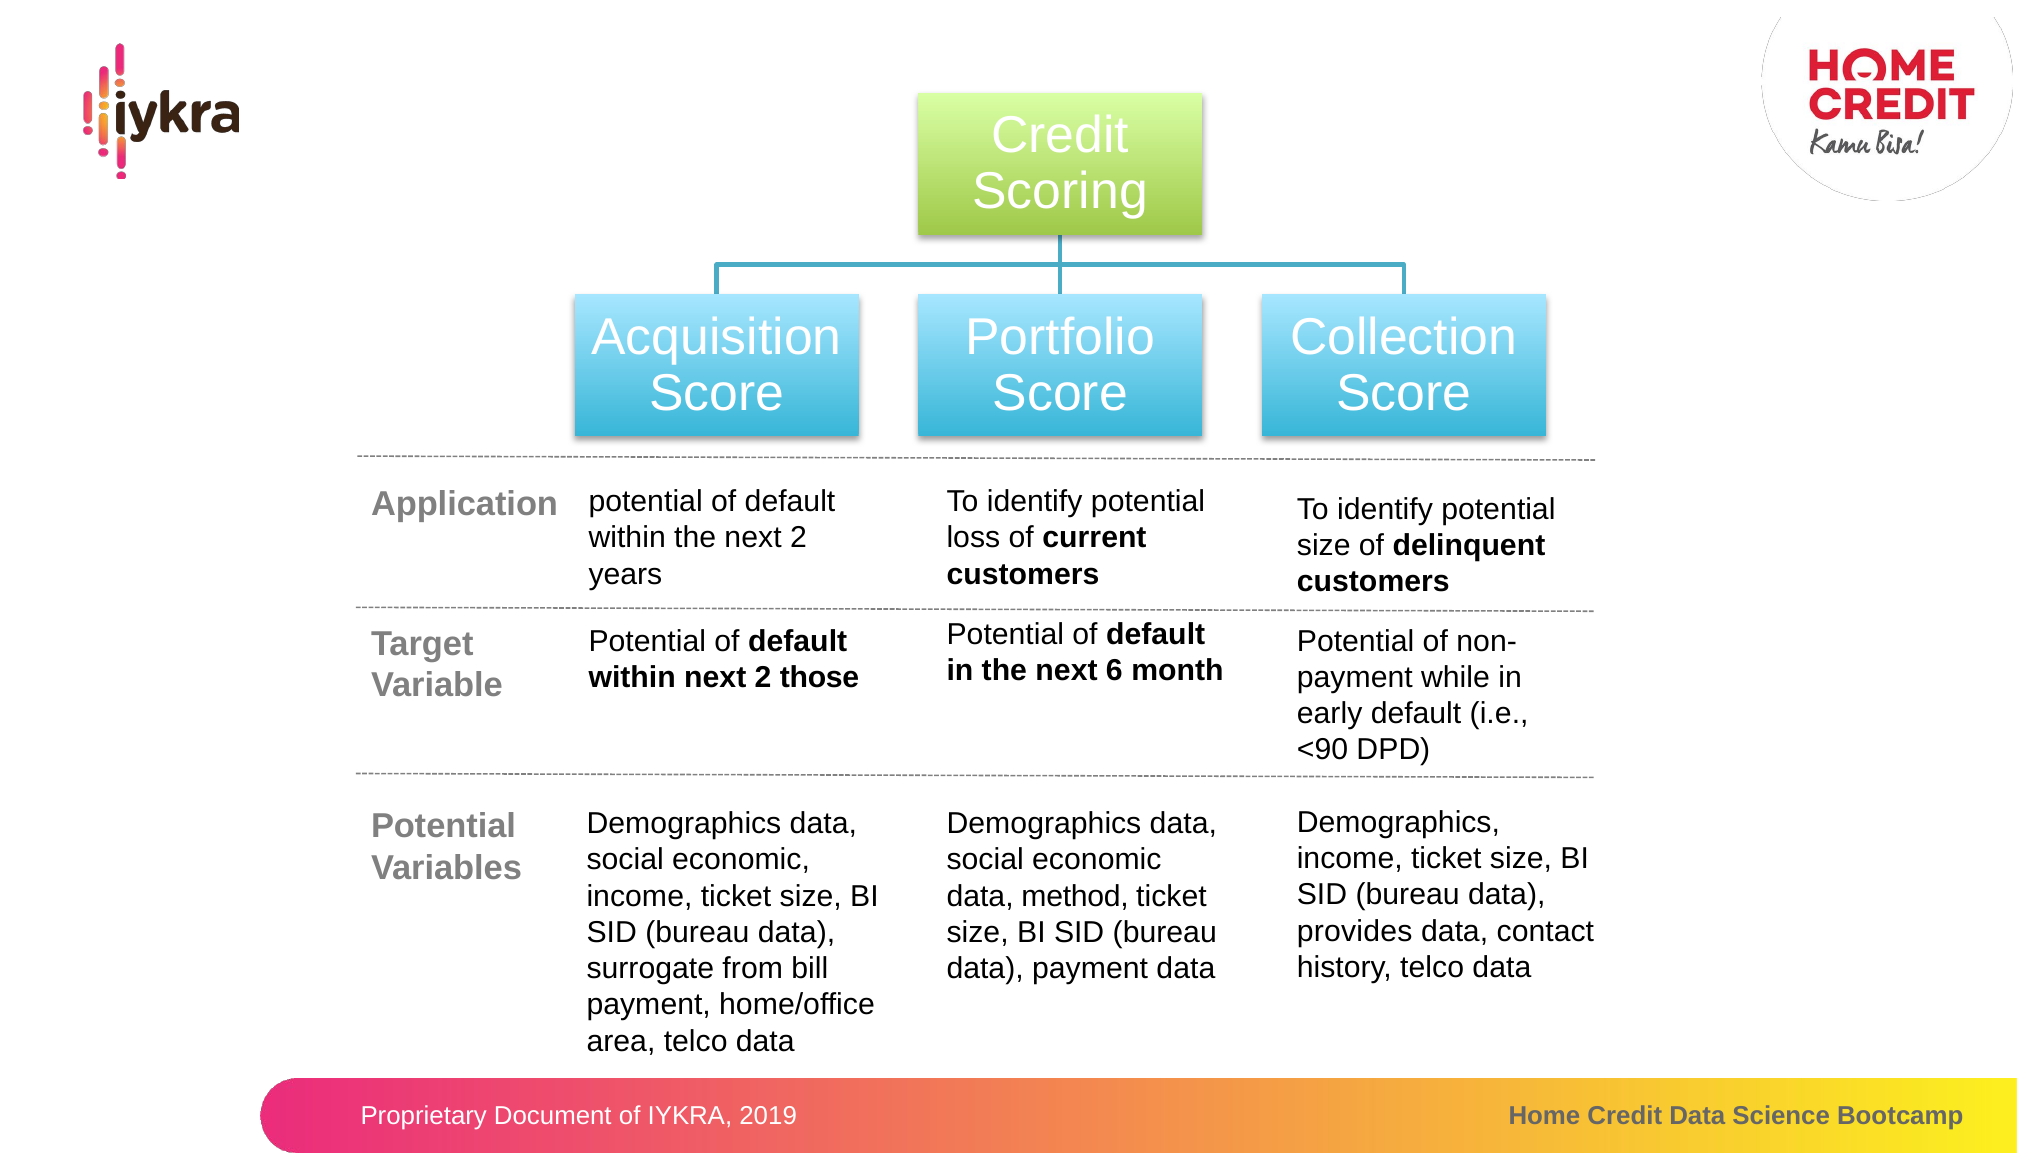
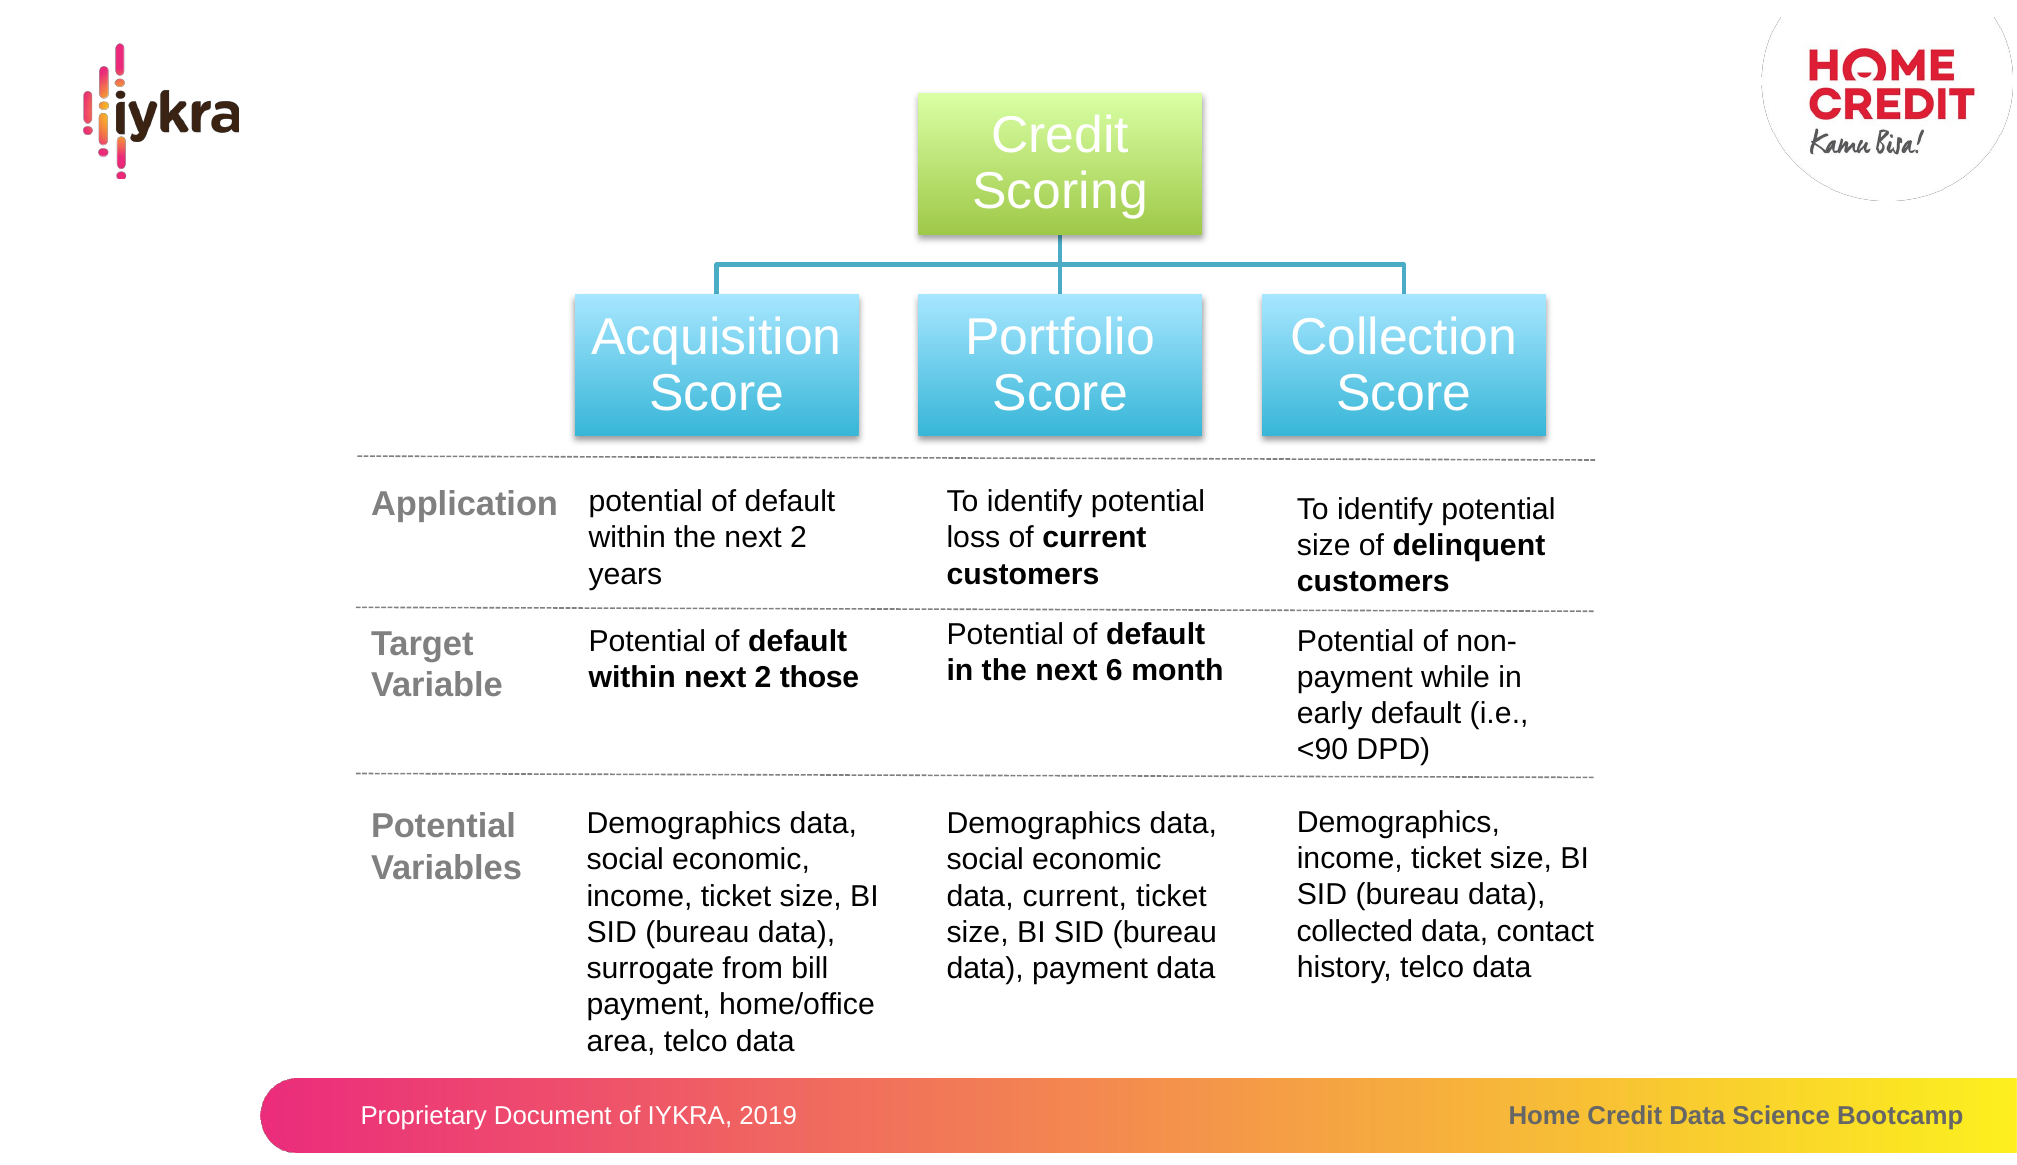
data method: method -> current
provides: provides -> collected
